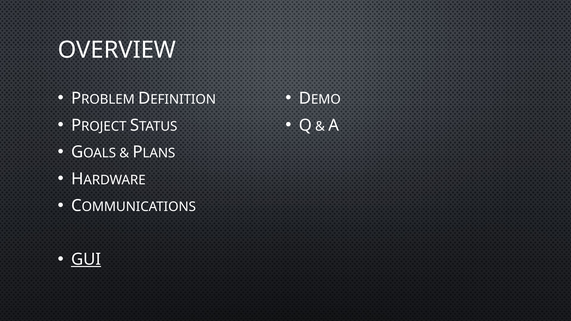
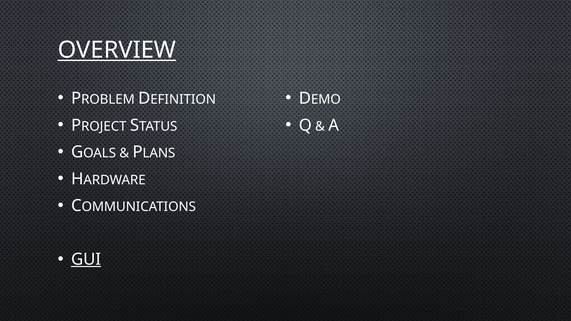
OVERVIEW underline: none -> present
